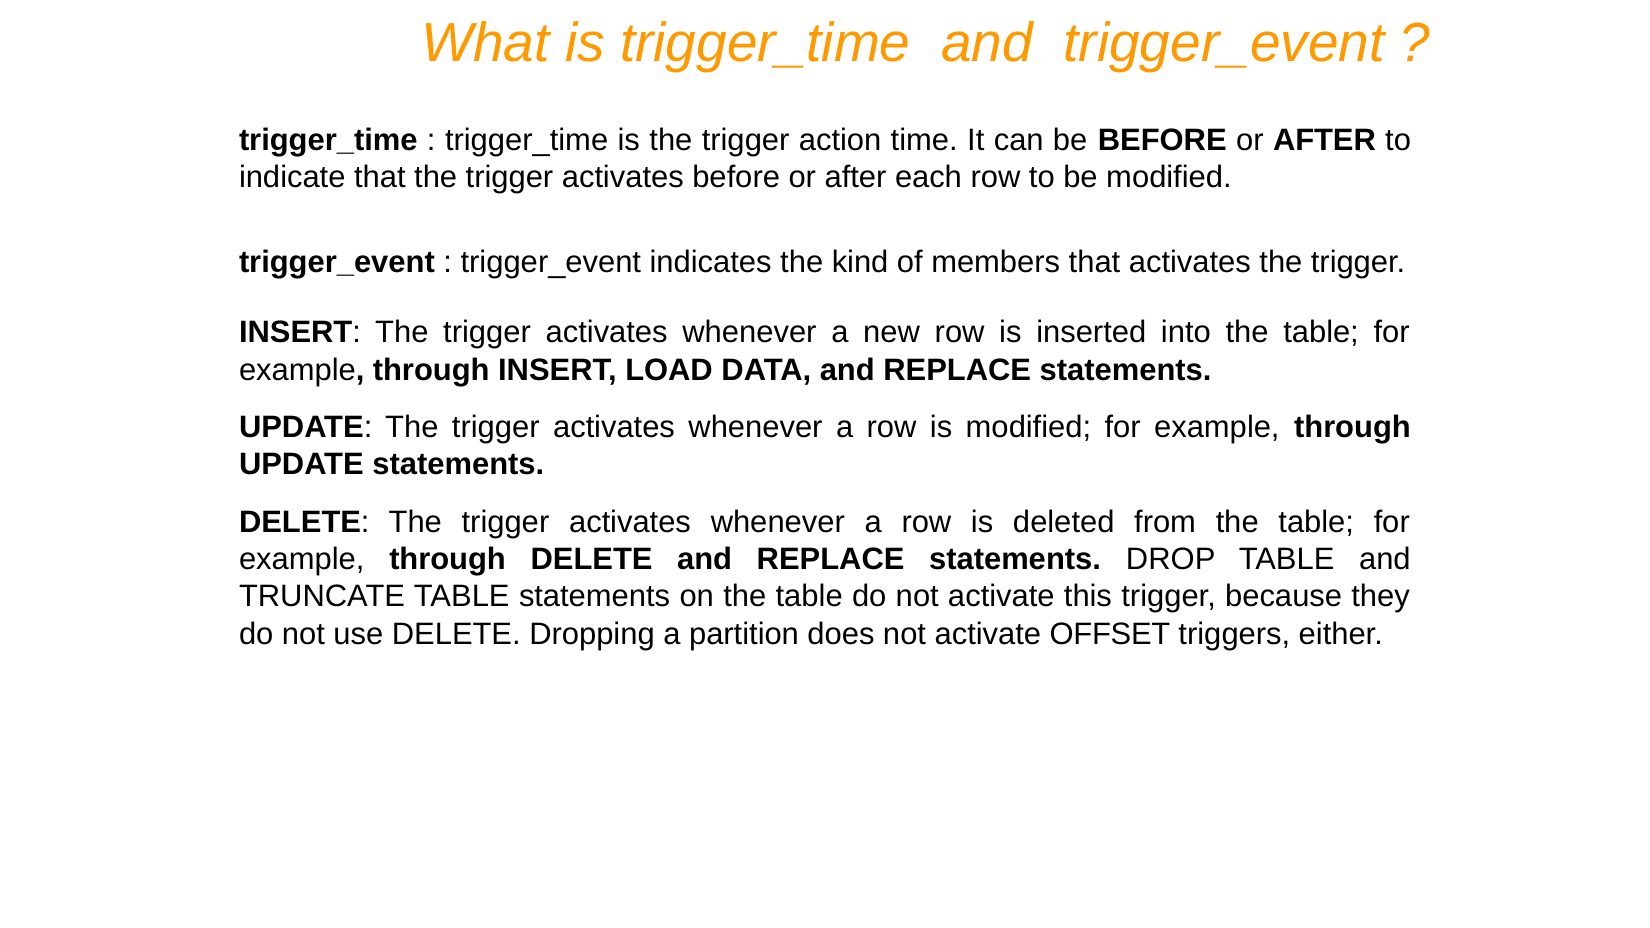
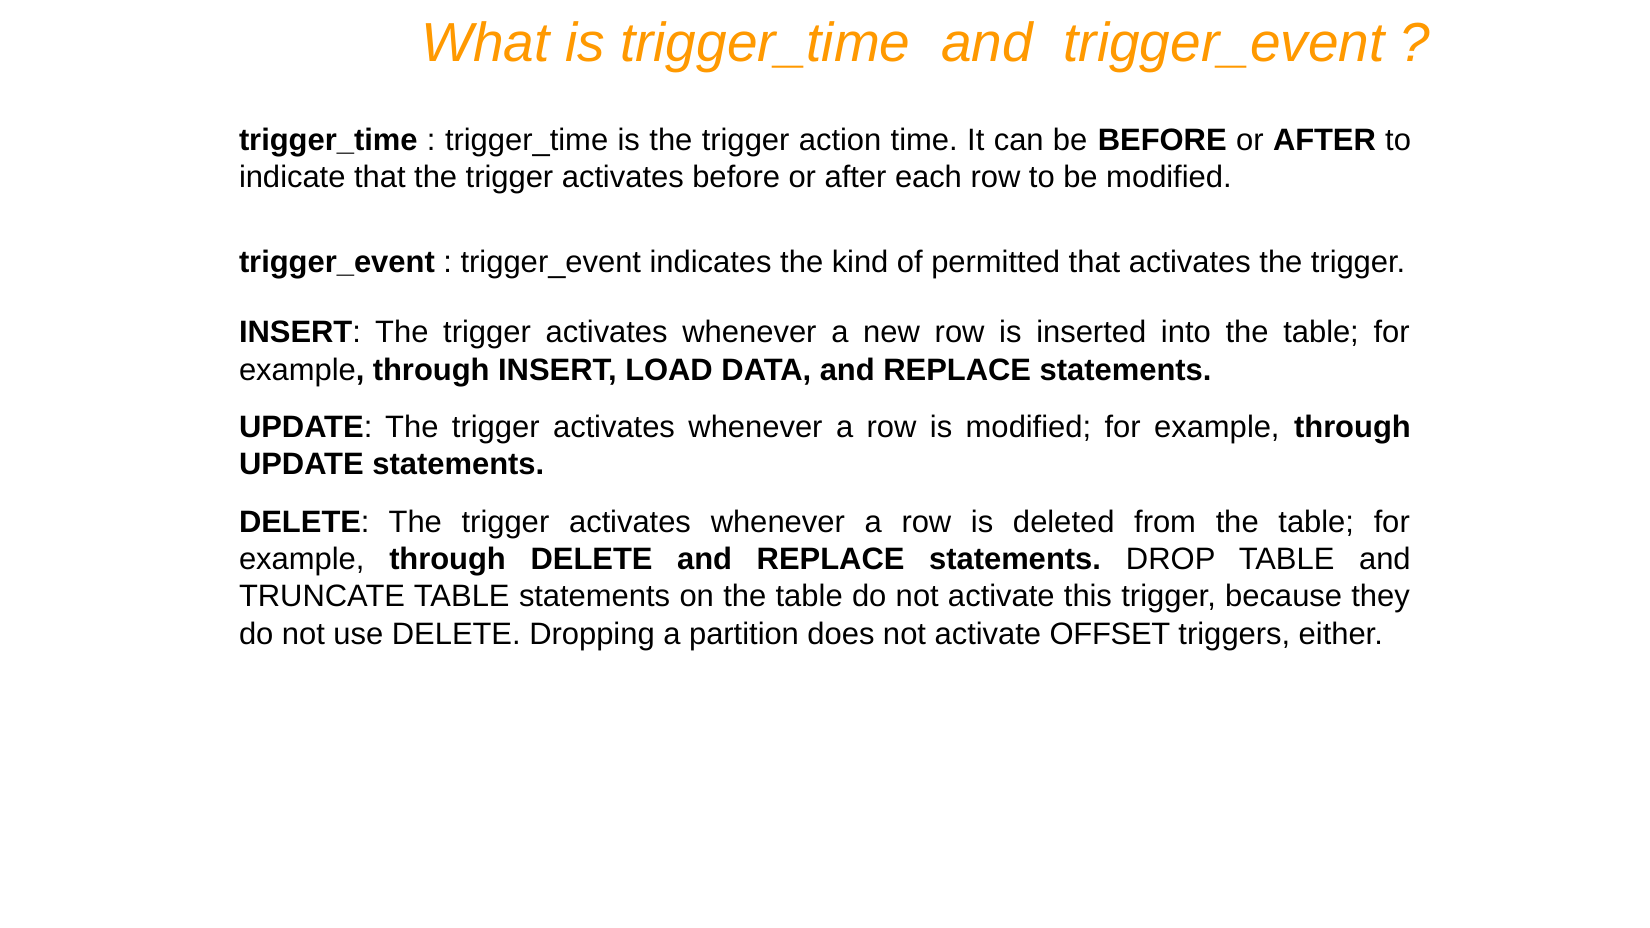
members: members -> permitted
